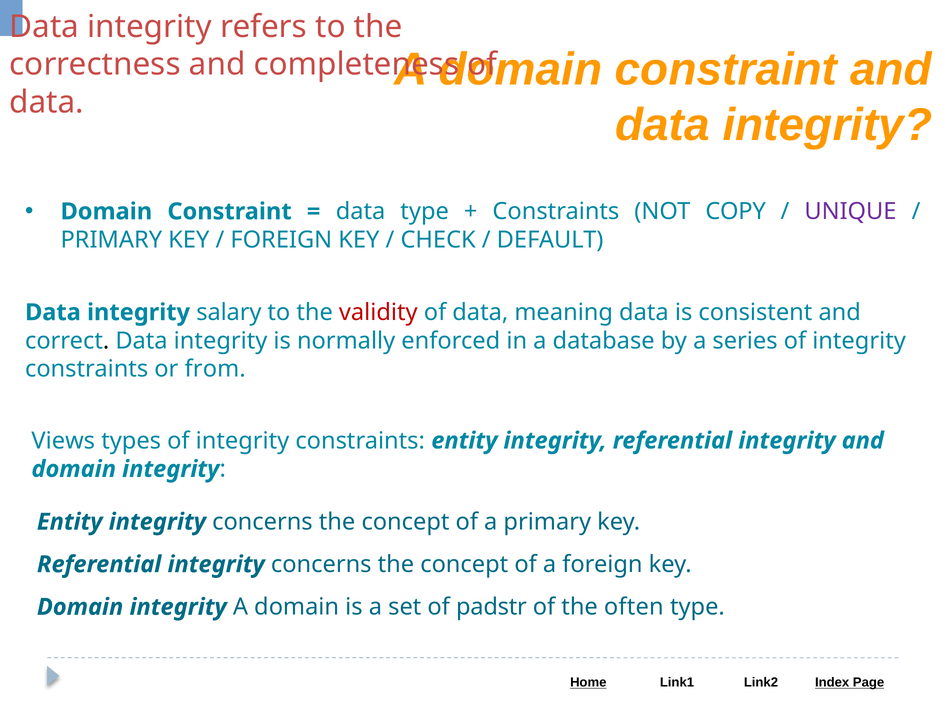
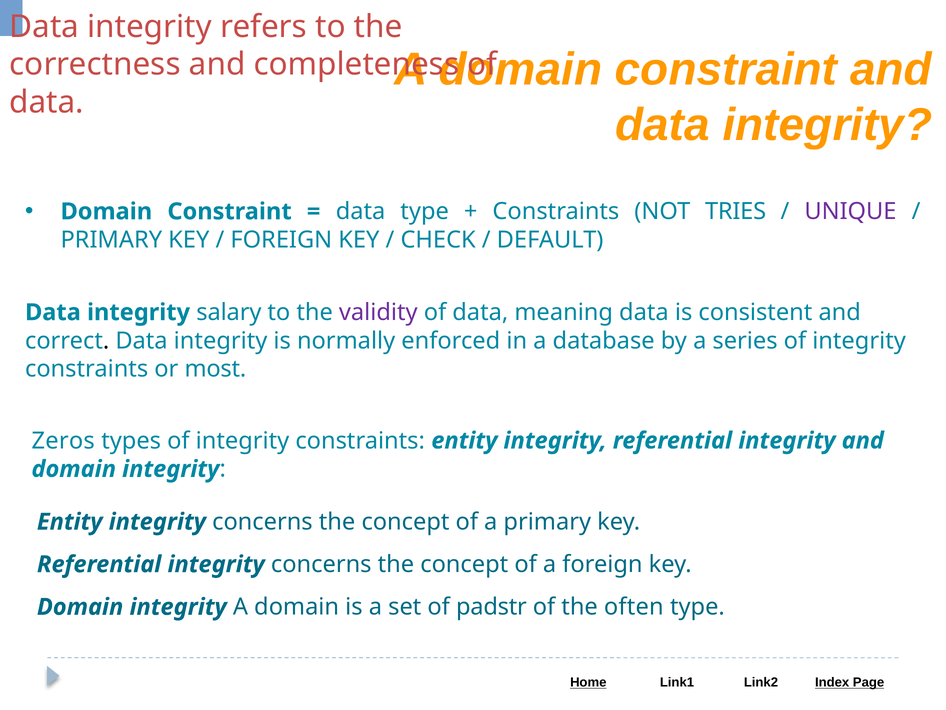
COPY: COPY -> TRIES
validity colour: red -> purple
from: from -> most
Views: Views -> Zeros
